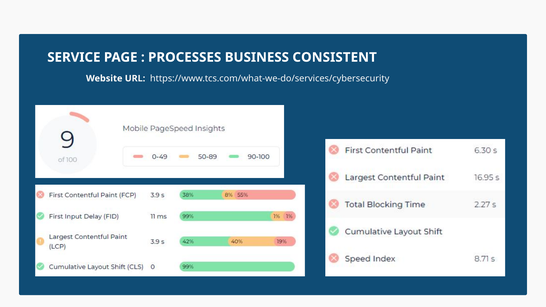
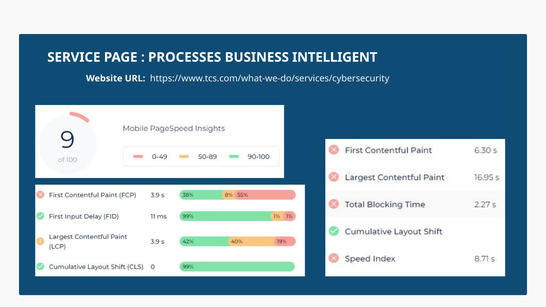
CONSISTENT: CONSISTENT -> INTELLIGENT
